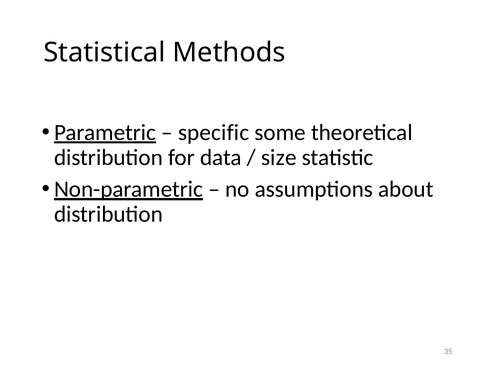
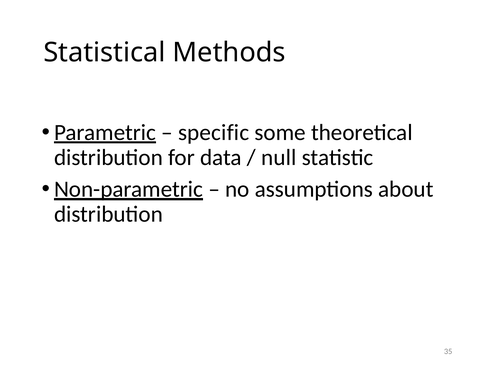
size: size -> null
